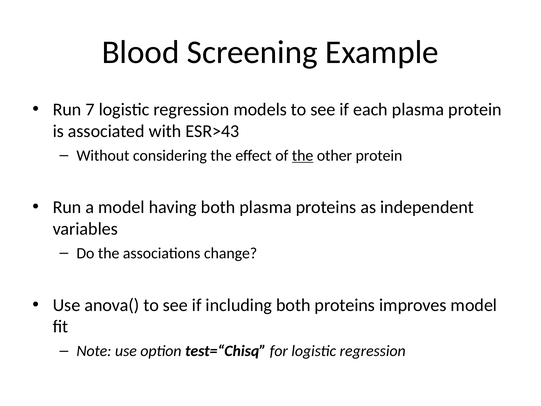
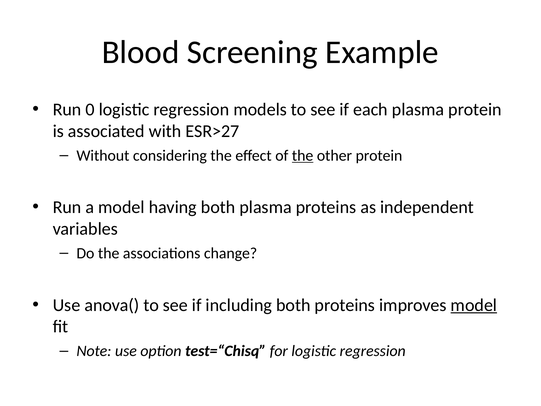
7: 7 -> 0
ESR>43: ESR>43 -> ESR>27
model at (474, 305) underline: none -> present
